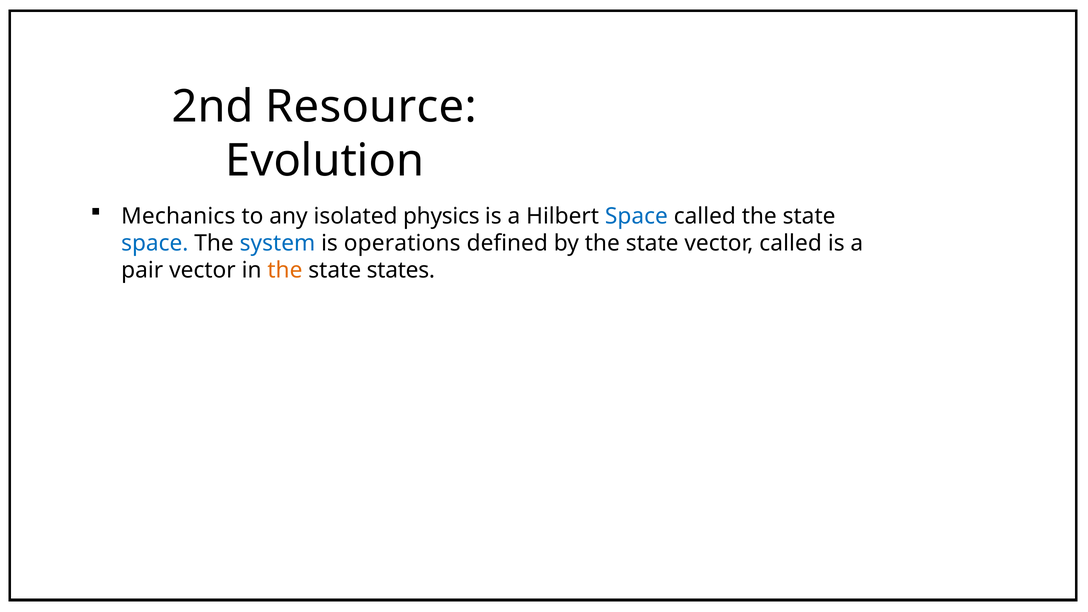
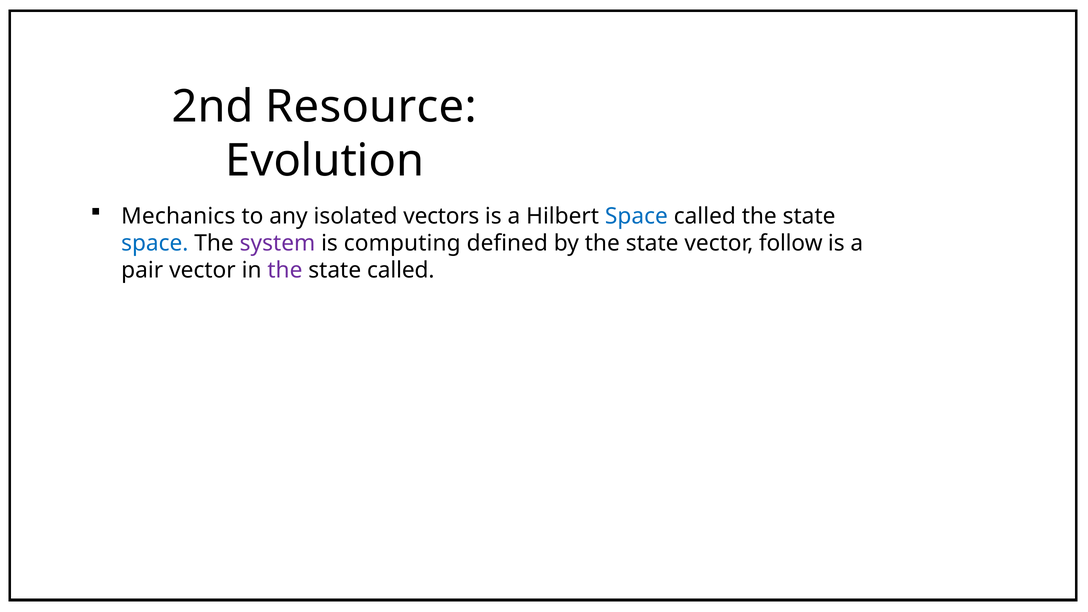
physics: physics -> vectors
system colour: blue -> purple
operations: operations -> computing
vector called: called -> follow
the at (285, 270) colour: orange -> purple
state states: states -> called
